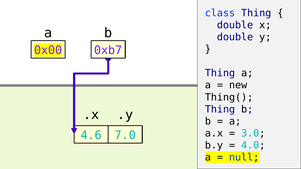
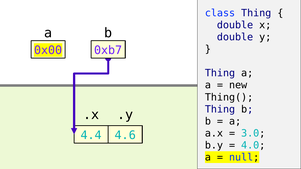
4.6: 4.6 -> 4.4
7.0: 7.0 -> 4.6
